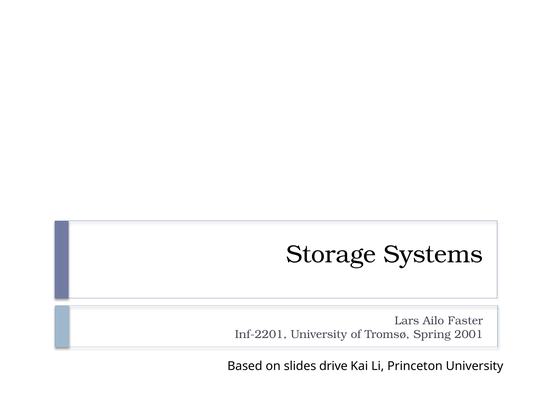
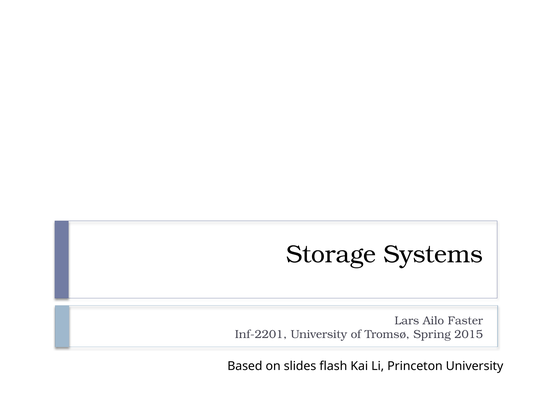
2001: 2001 -> 2015
drive: drive -> flash
